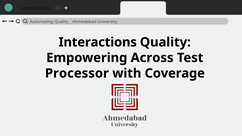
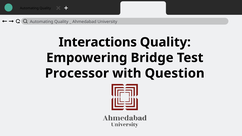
Across: Across -> Bridge
Coverage: Coverage -> Question
